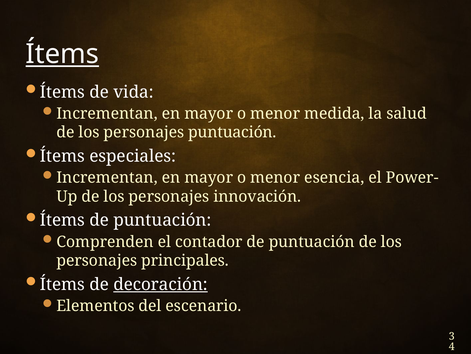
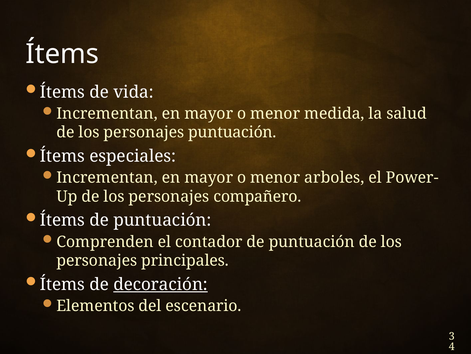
Ítems at (62, 54) underline: present -> none
esencia: esencia -> arboles
innovación: innovación -> compañero
